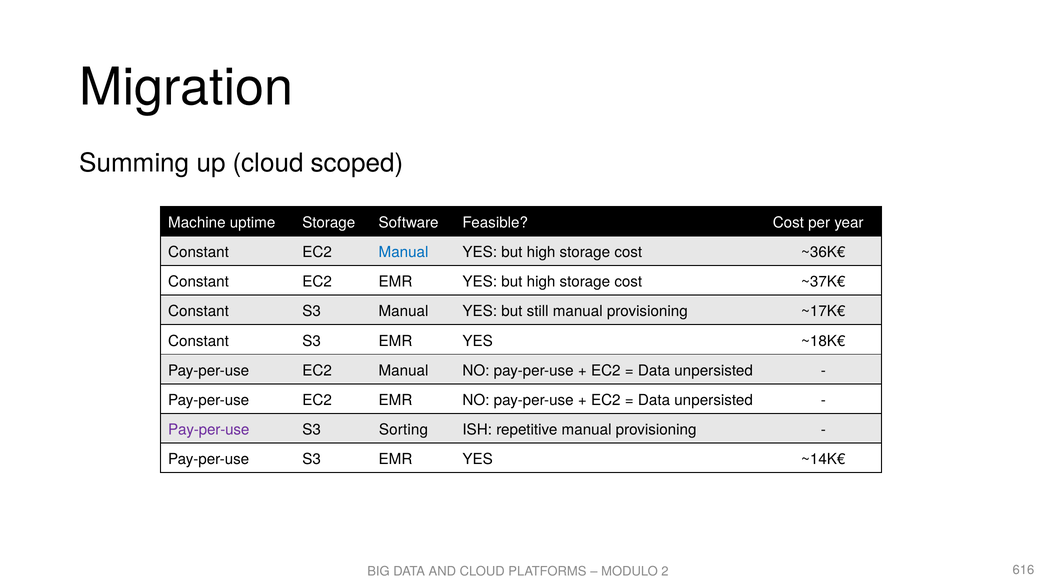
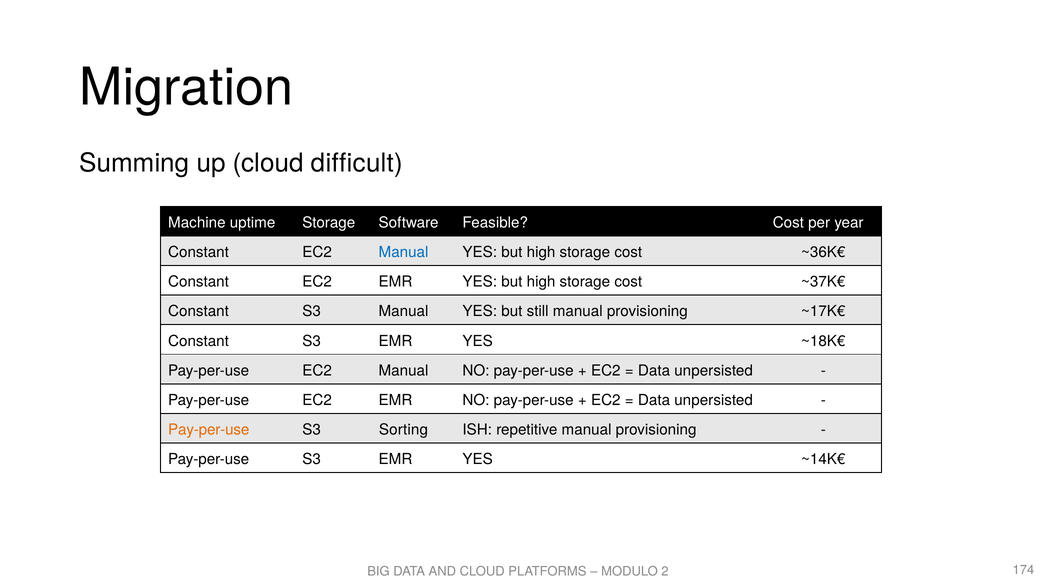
scoped: scoped -> difficult
Pay-per-use at (209, 430) colour: purple -> orange
616: 616 -> 174
